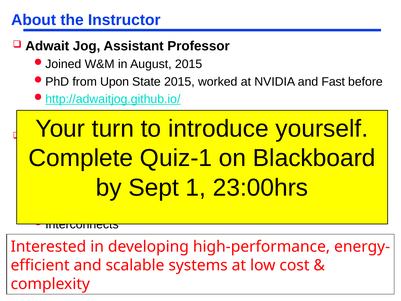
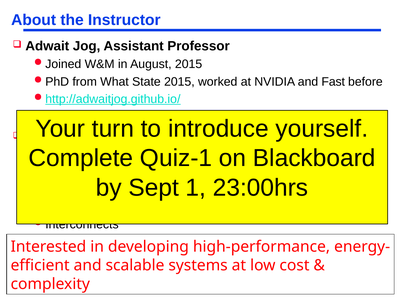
Upon: Upon -> What
